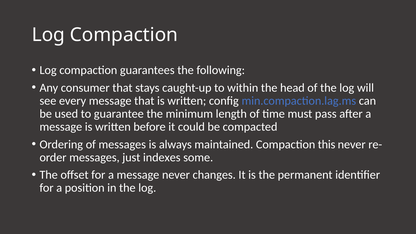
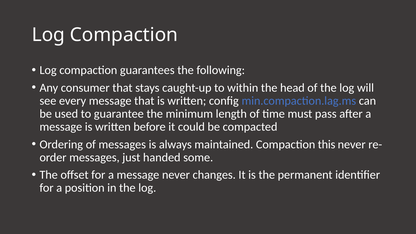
indexes: indexes -> handed
